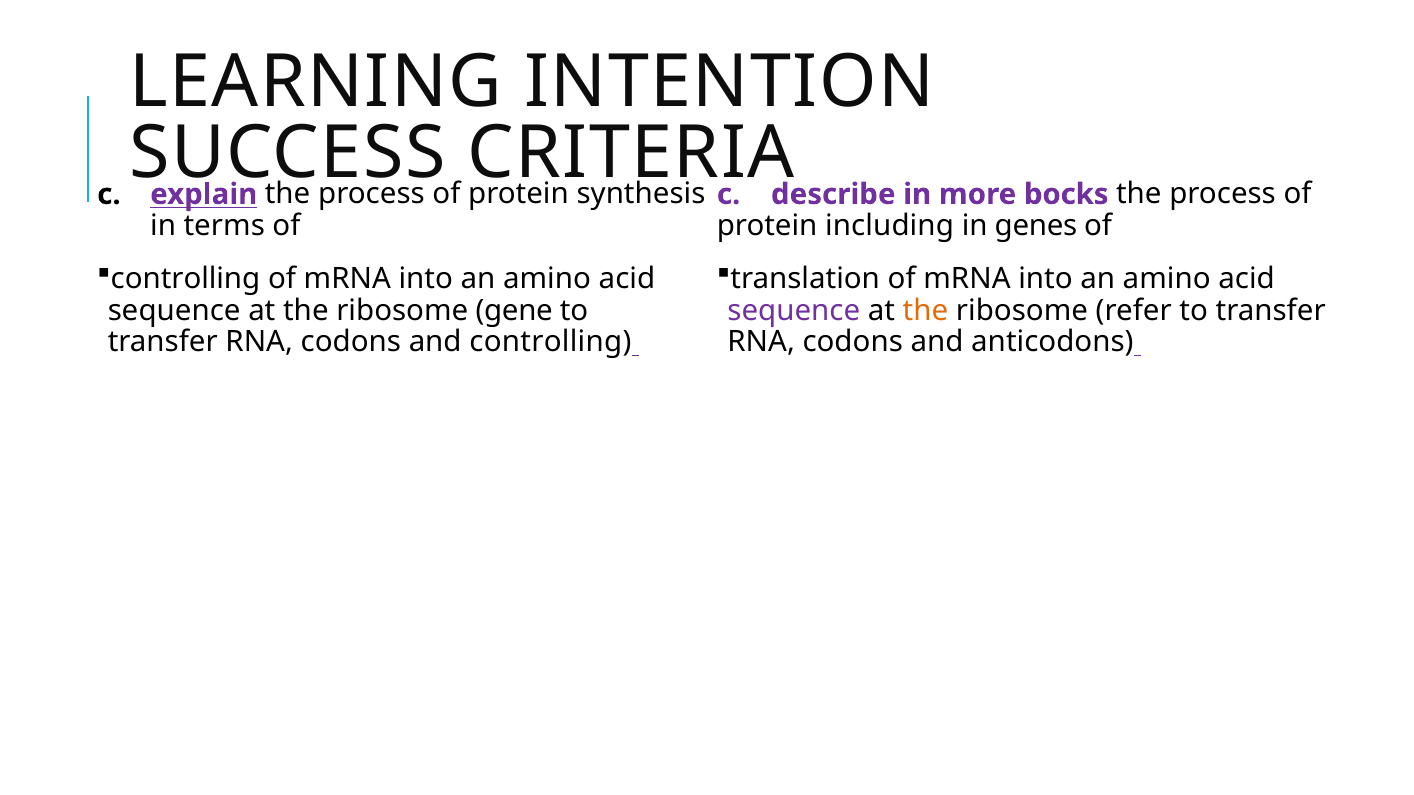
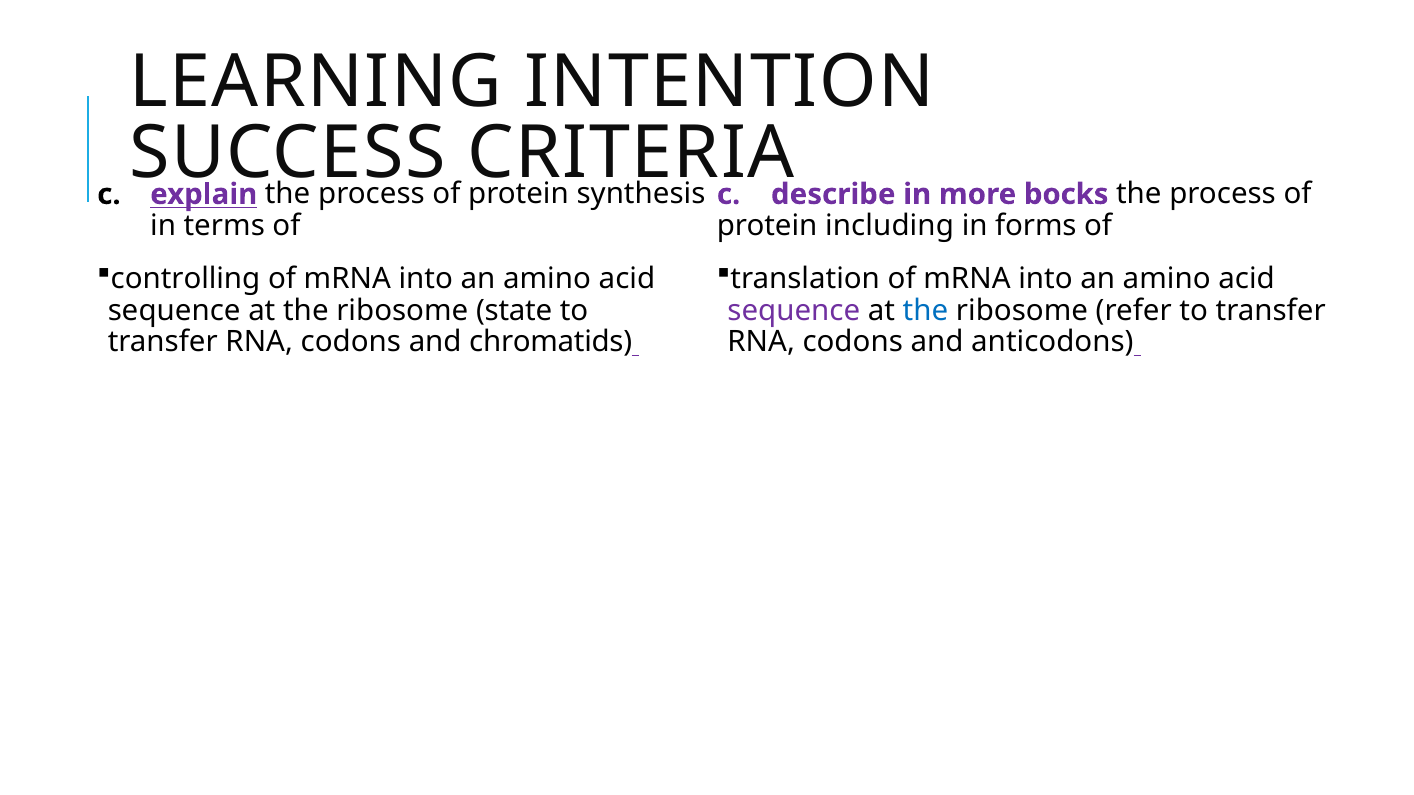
genes: genes -> forms
gene: gene -> state
the at (926, 310) colour: orange -> blue
and controlling: controlling -> chromatids
